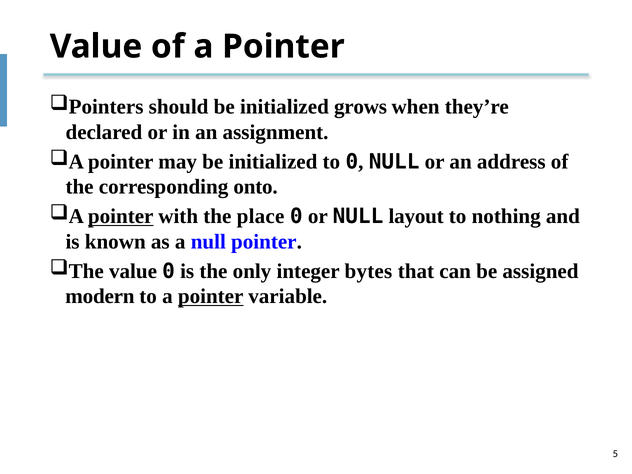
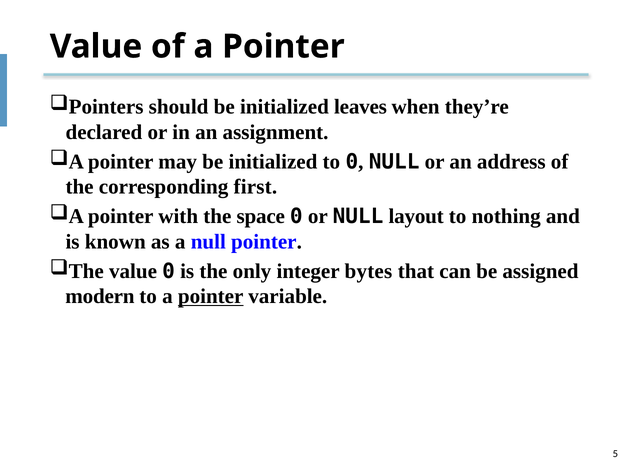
grows: grows -> leaves
onto: onto -> first
pointer at (121, 216) underline: present -> none
place: place -> space
